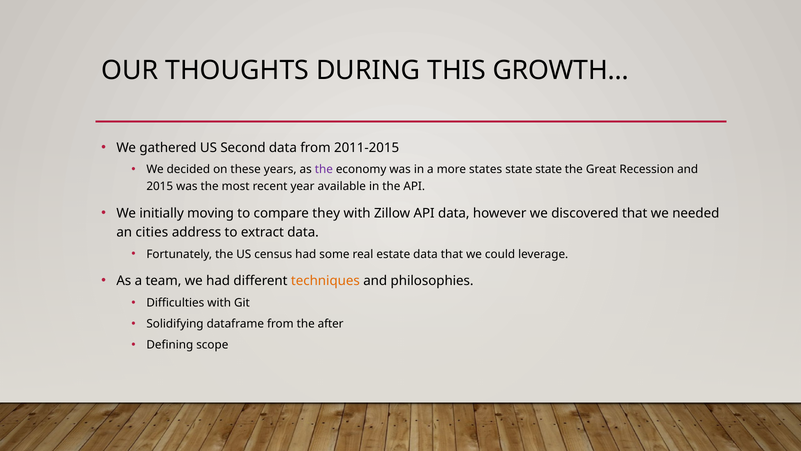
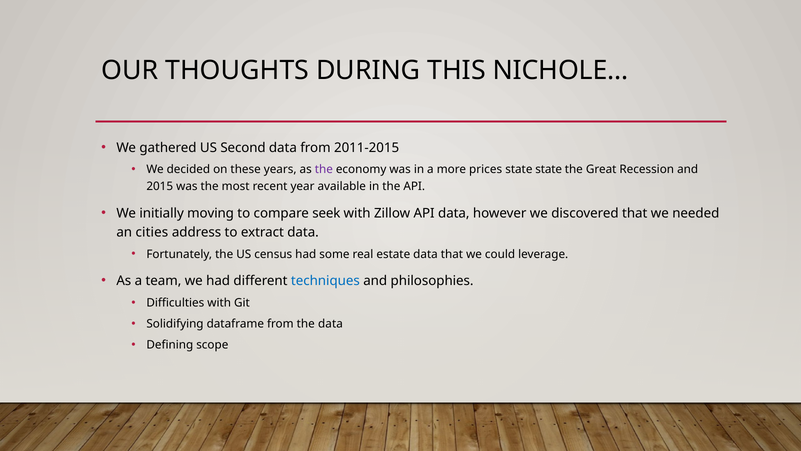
GROWTH…: GROWTH… -> NICHOLE…
states: states -> prices
they: they -> seek
techniques colour: orange -> blue
the after: after -> data
